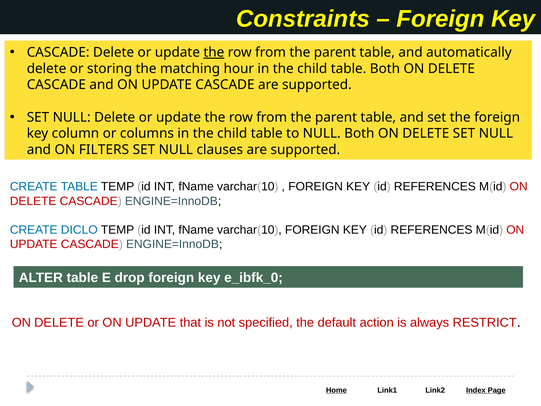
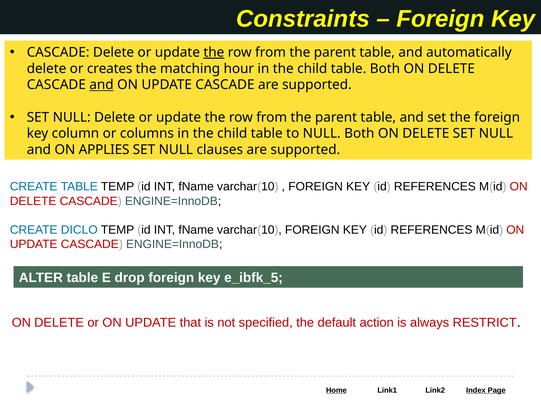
storing: storing -> creates
and at (102, 85) underline: none -> present
FILTERS: FILTERS -> APPLIES
e_ibfk_0: e_ibfk_0 -> e_ibfk_5
